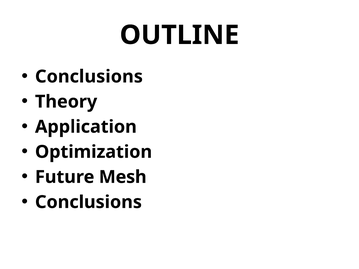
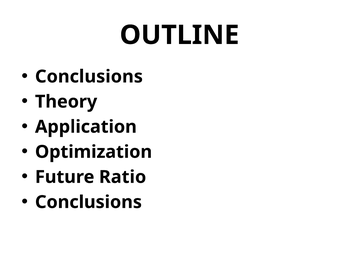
Mesh: Mesh -> Ratio
